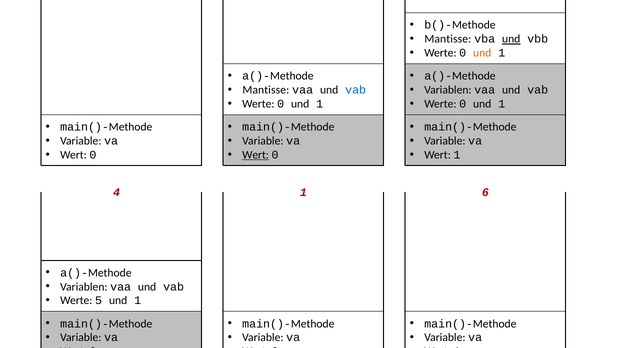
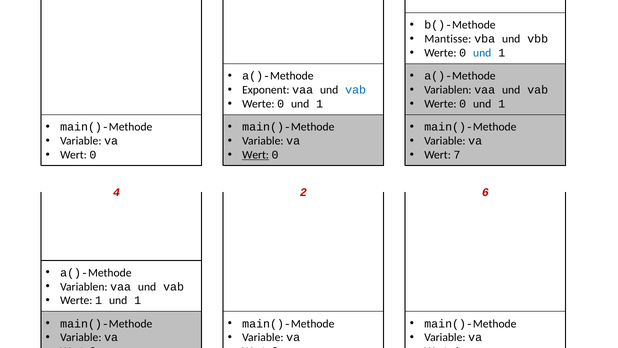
und at (511, 39) underline: present -> none
und at (482, 53) colour: orange -> blue
Mantisse at (266, 90): Mantisse -> Exponent
1 at (457, 155): 1 -> 7
4 1: 1 -> 2
Werte 5: 5 -> 1
